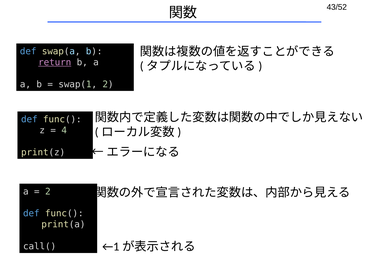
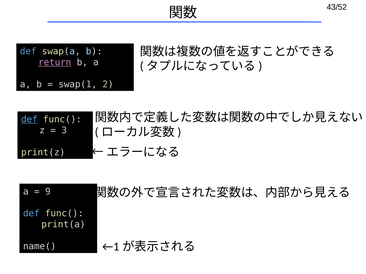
def at (29, 120) underline: none -> present
4: 4 -> 3
2 at (48, 192): 2 -> 9
call(: call( -> name(
